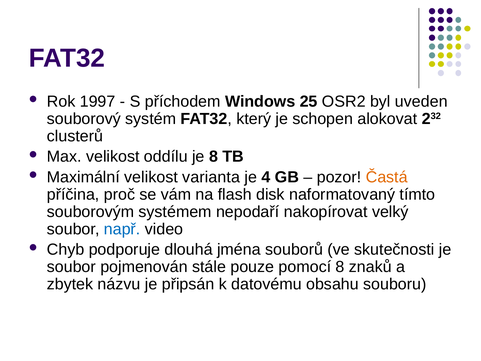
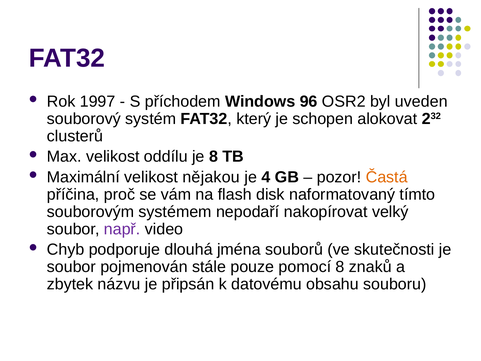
25: 25 -> 96
varianta: varianta -> nějakou
např colour: blue -> purple
